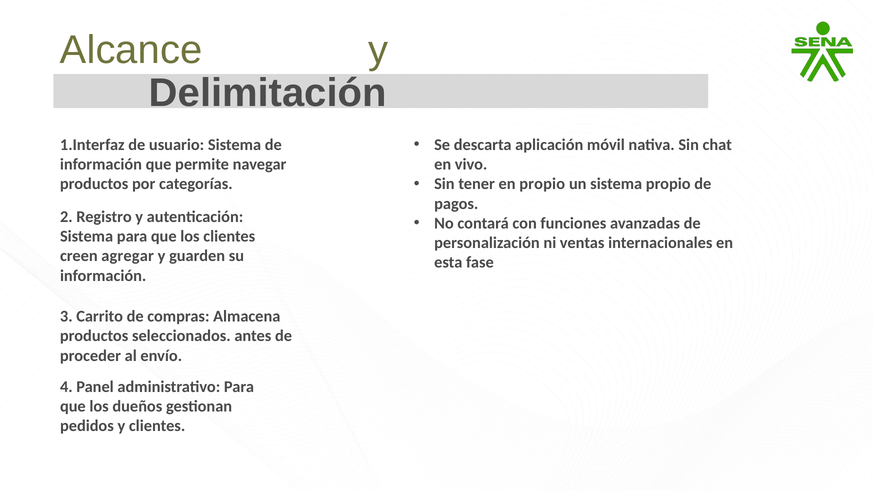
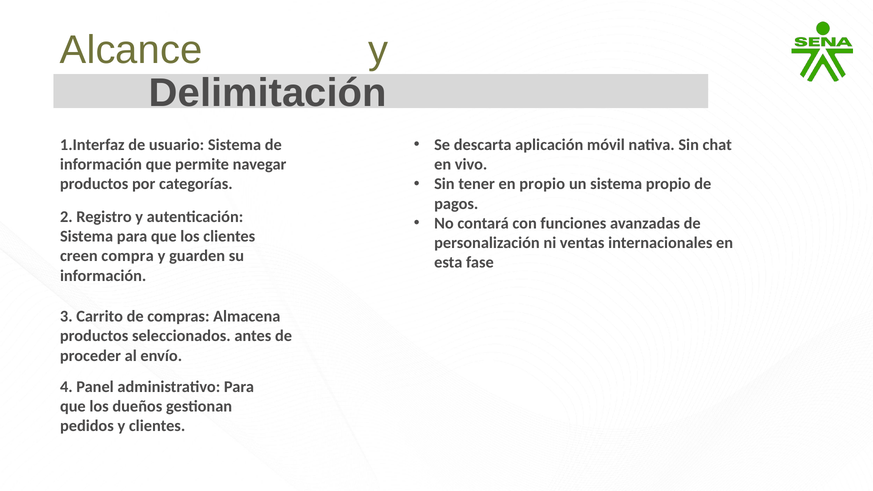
agregar: agregar -> compra
